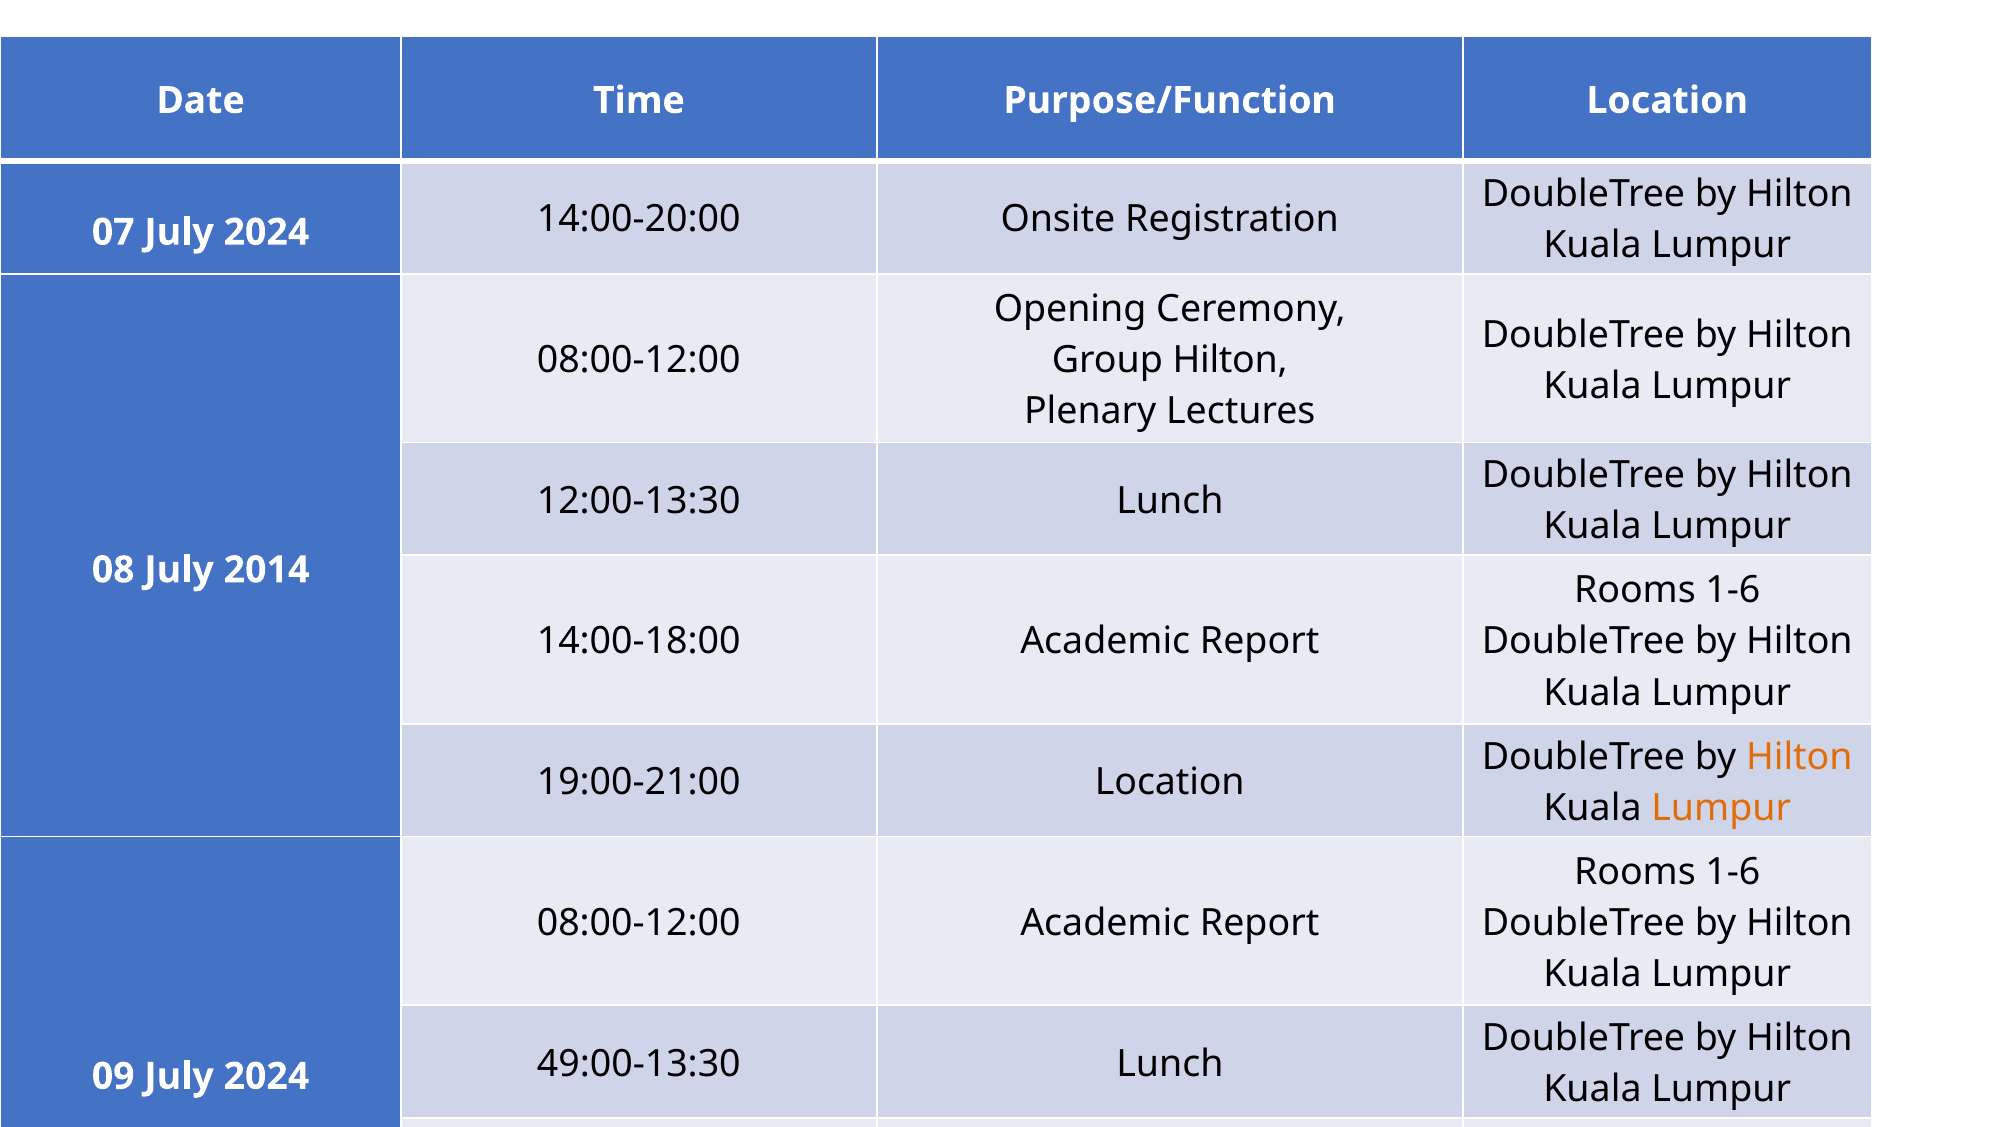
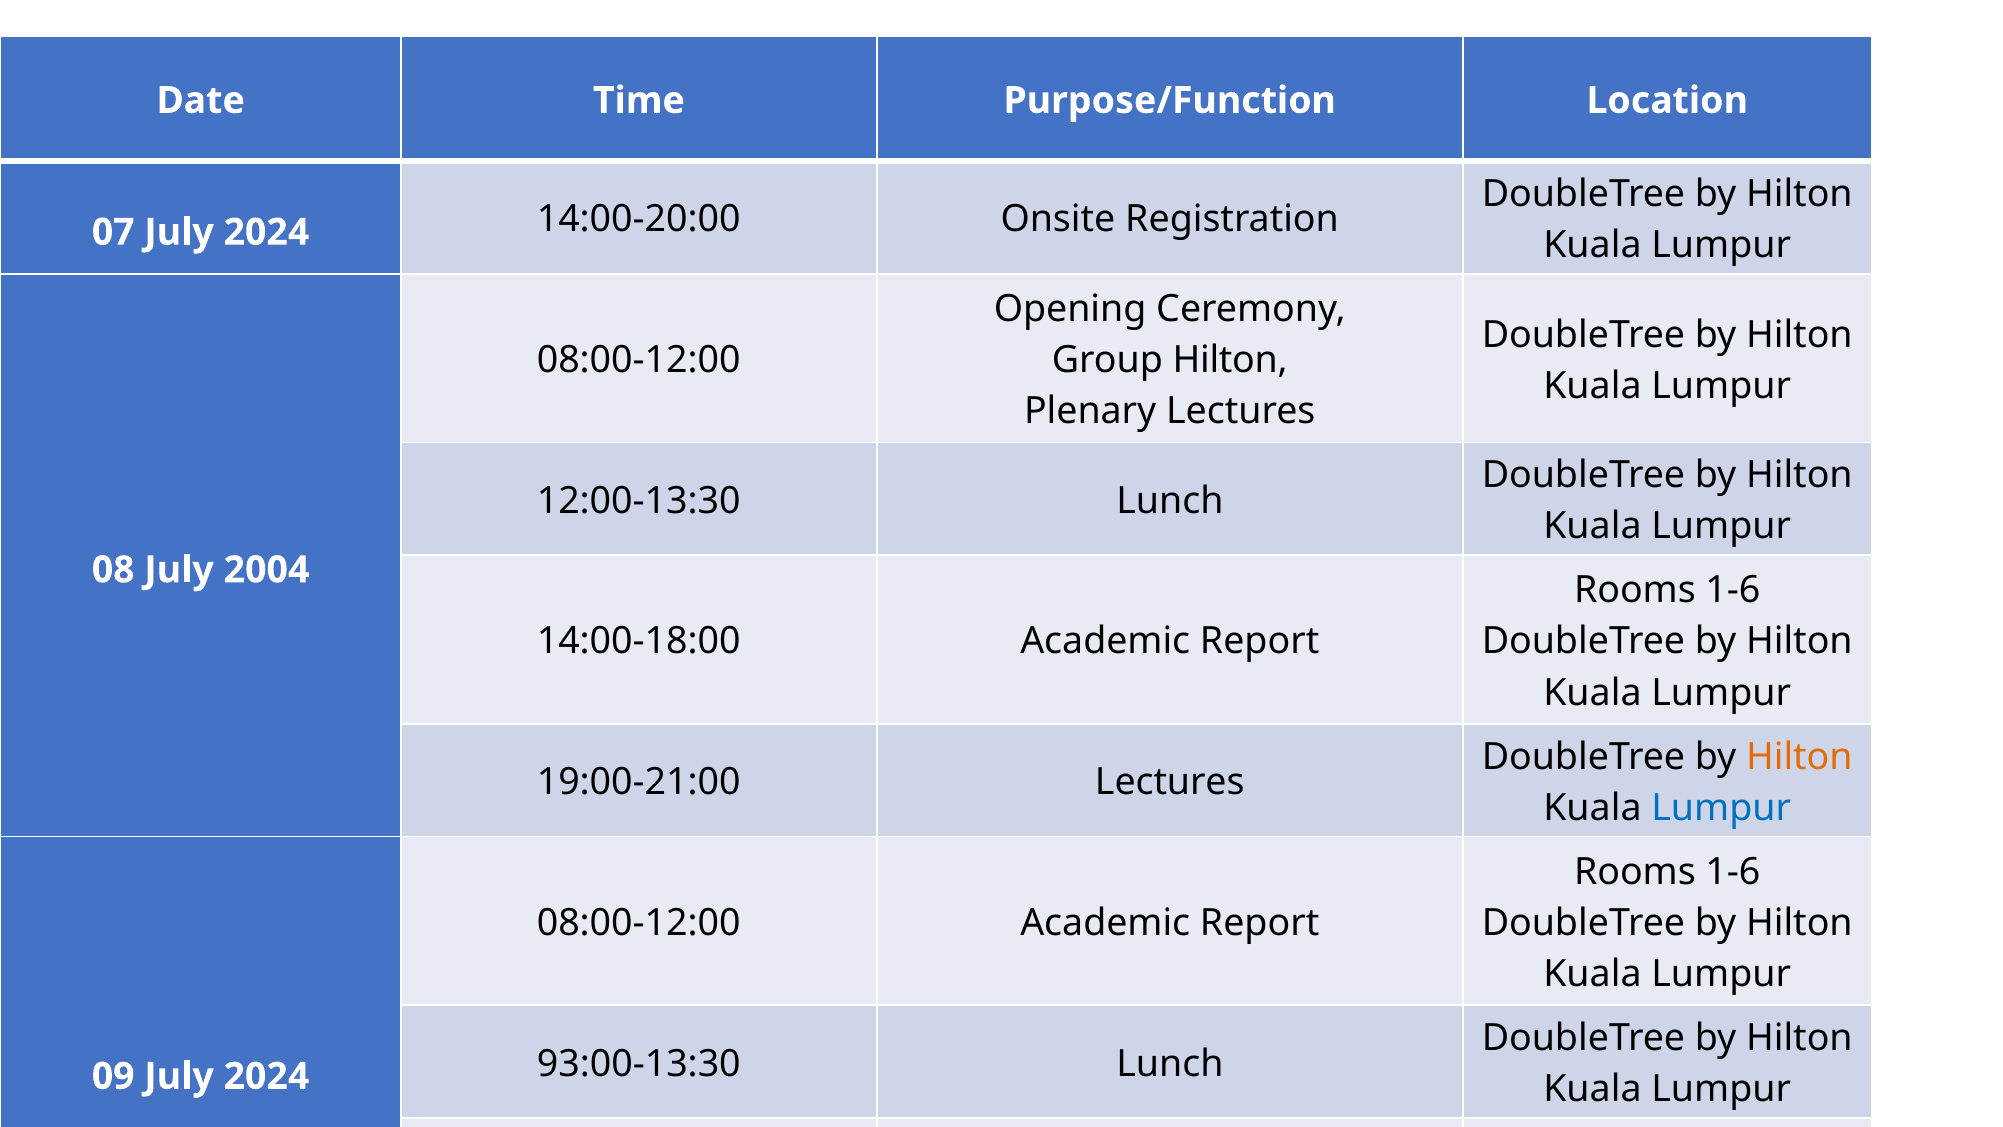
2014: 2014 -> 2004
19:00-21:00 Location: Location -> Lectures
Lumpur at (1721, 808) colour: orange -> blue
49:00-13:30: 49:00-13:30 -> 93:00-13:30
